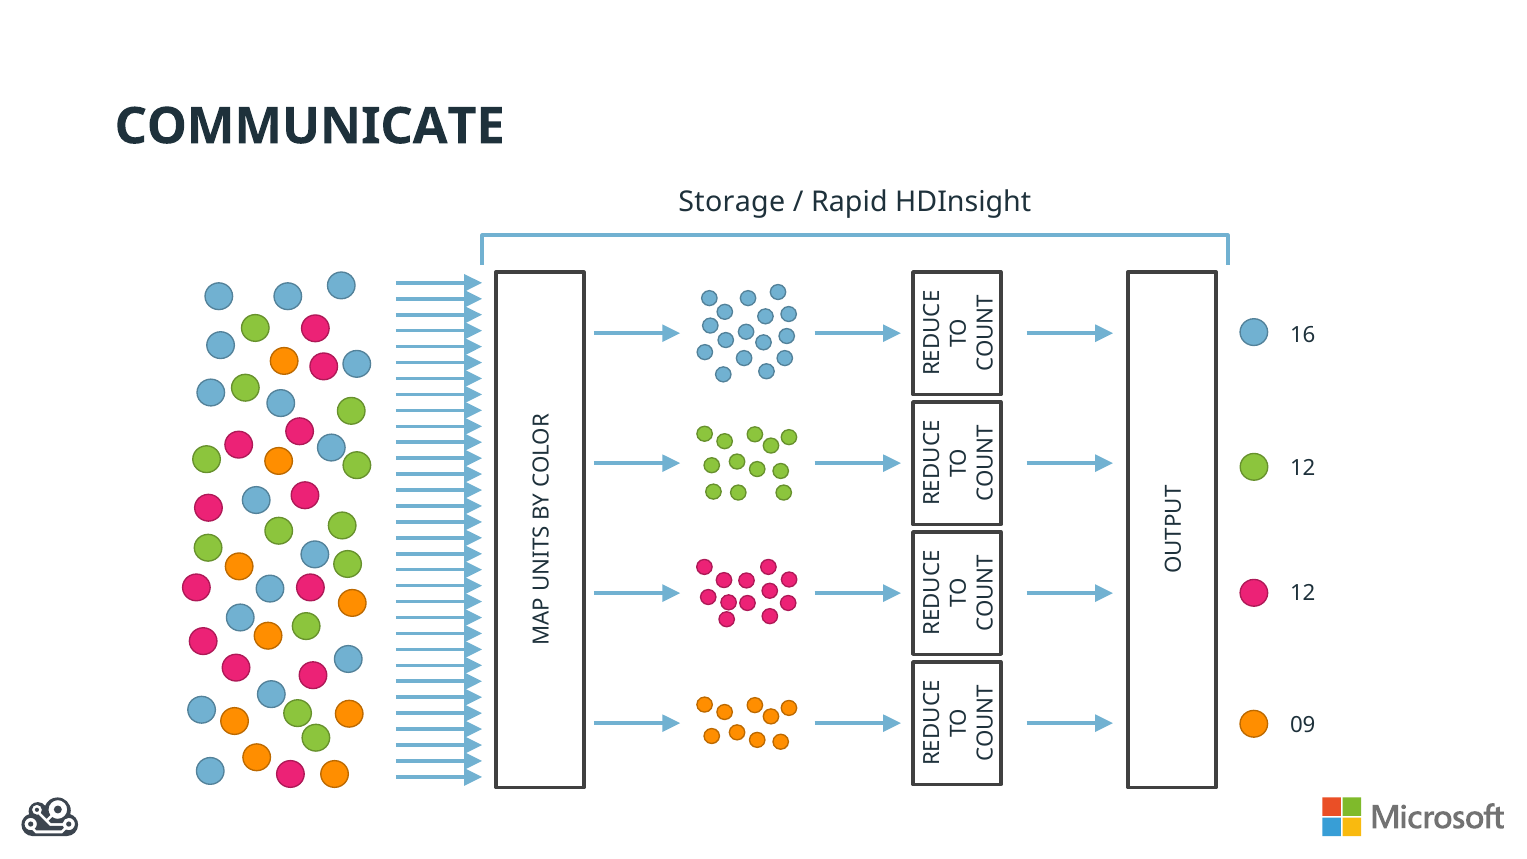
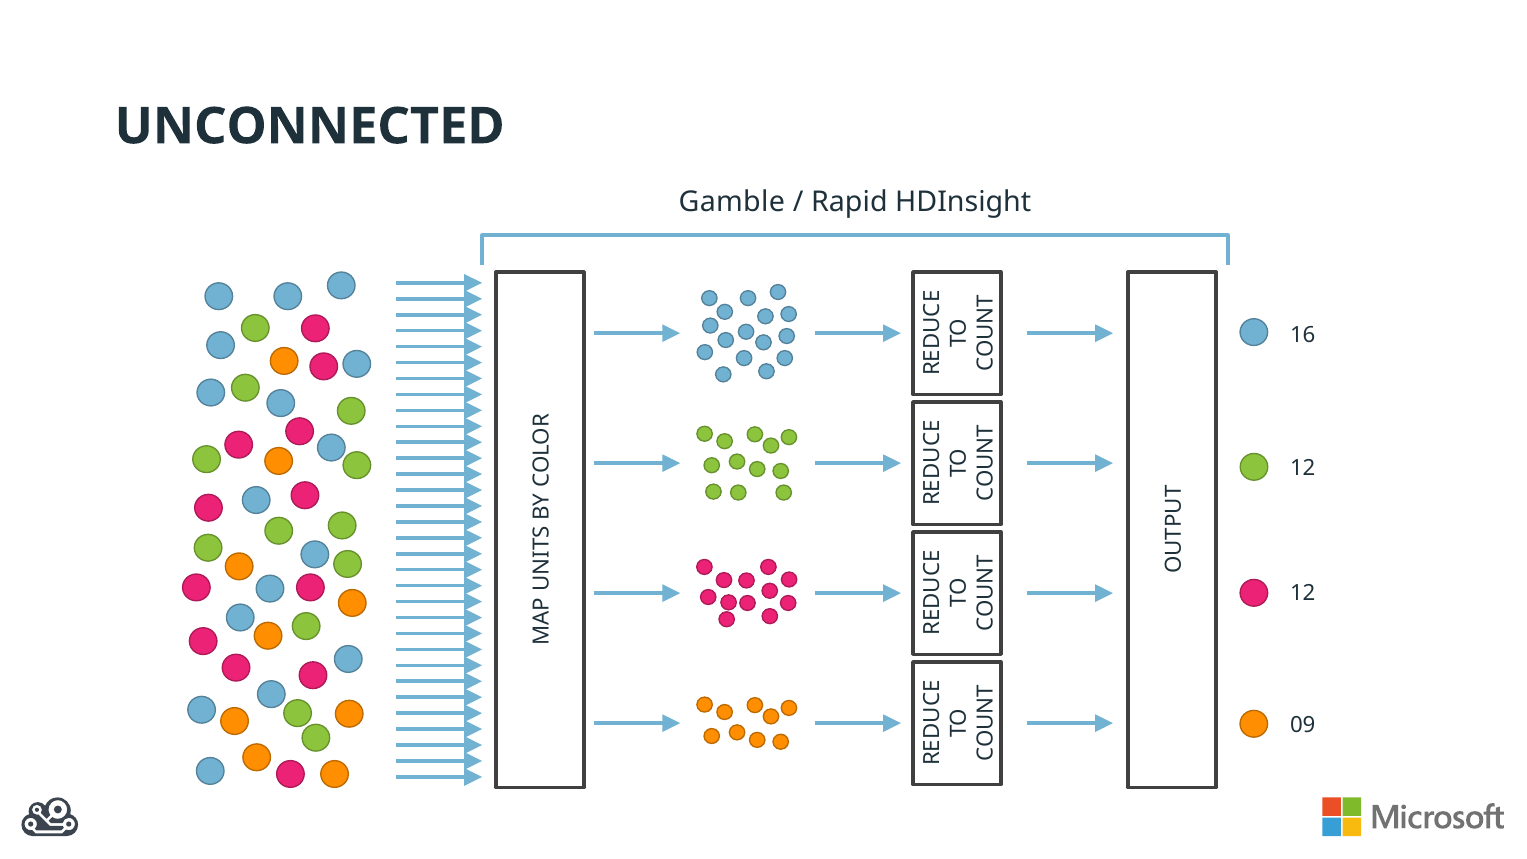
COMMUNICATE: COMMUNICATE -> UNCONNECTED
Storage: Storage -> Gamble
